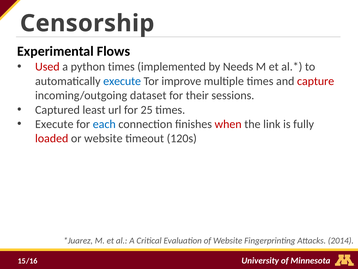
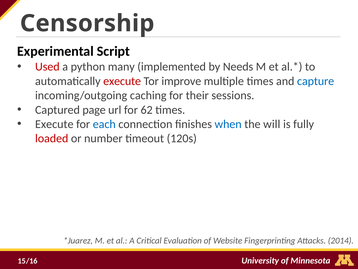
Flows: Flows -> Script
python times: times -> many
execute at (122, 81) colour: blue -> red
capture colour: red -> blue
dataset: dataset -> caching
least: least -> page
25: 25 -> 62
when colour: red -> blue
link: link -> will
or website: website -> number
